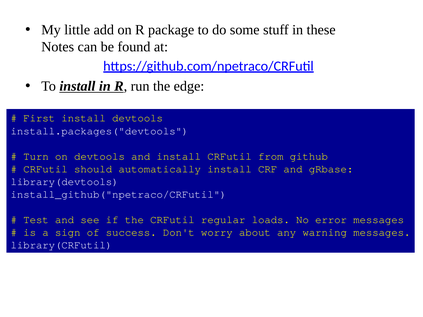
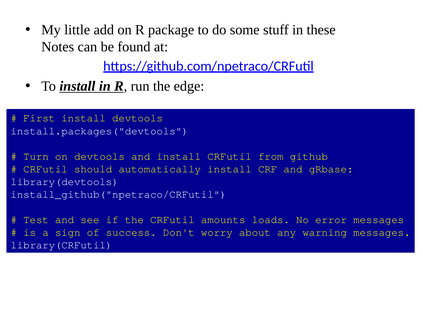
regular: regular -> amounts
